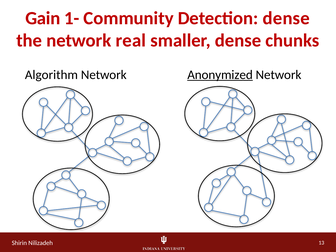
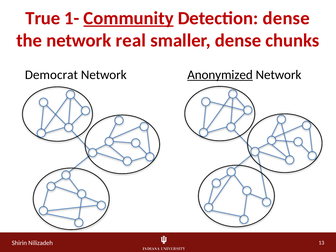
Gain: Gain -> True
Community underline: none -> present
Algorithm: Algorithm -> Democrat
